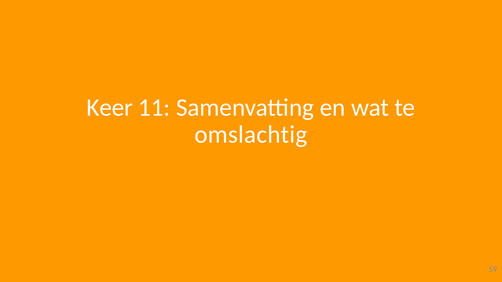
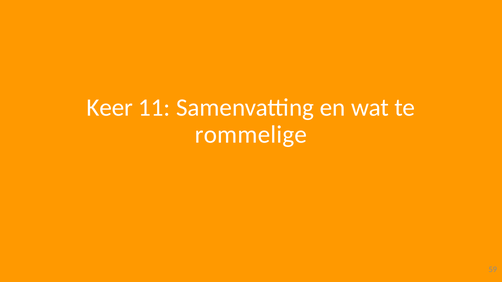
omslachtig: omslachtig -> rommelige
